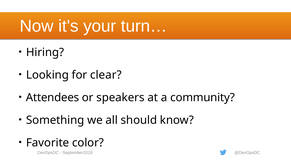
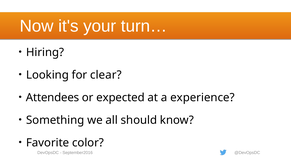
speakers: speakers -> expected
community: community -> experience
